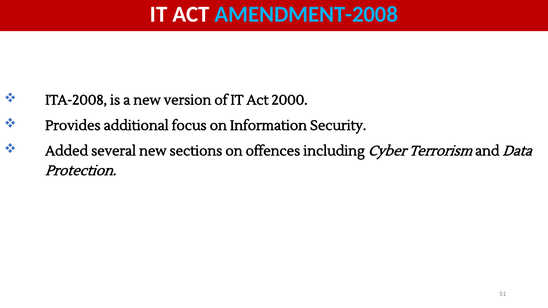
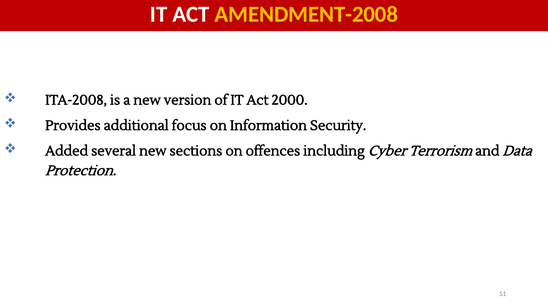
AMENDMENT-2008 colour: light blue -> yellow
